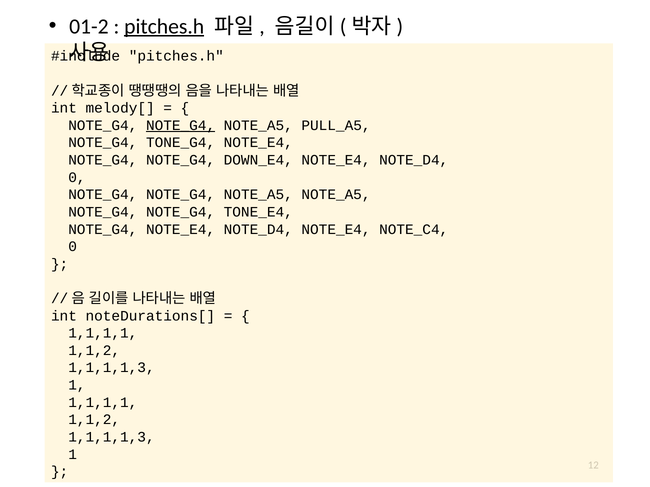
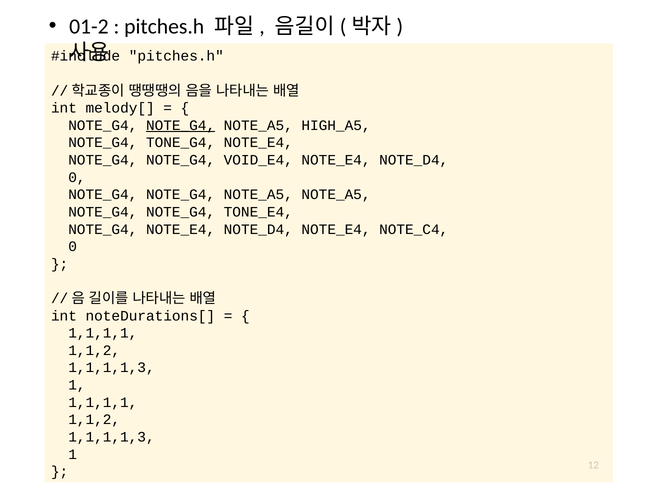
pitches.h at (164, 26) underline: present -> none
PULL_A5: PULL_A5 -> HIGH_A5
DOWN_E4: DOWN_E4 -> VOID_E4
